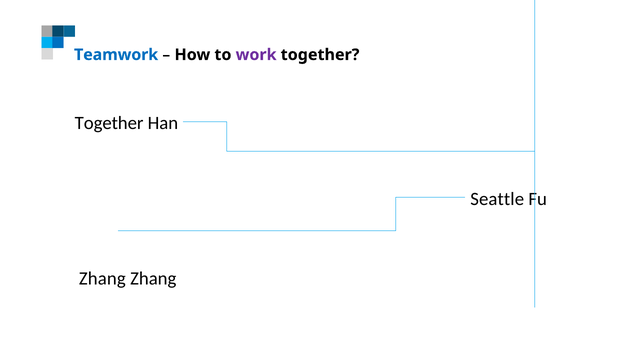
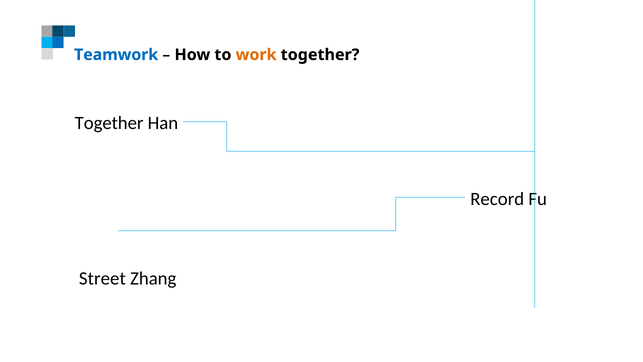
work colour: purple -> orange
Seattle: Seattle -> Record
Zhang at (102, 278): Zhang -> Street
